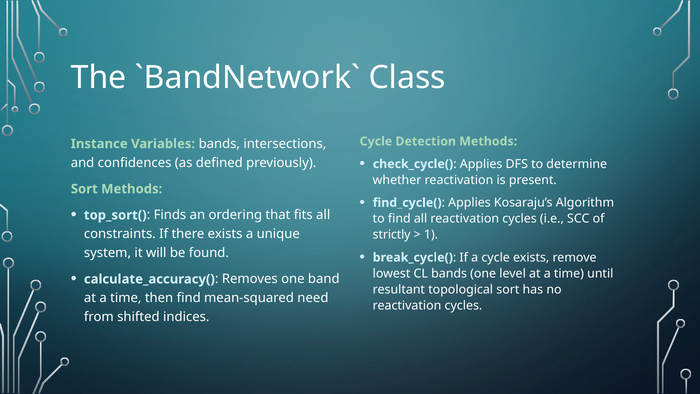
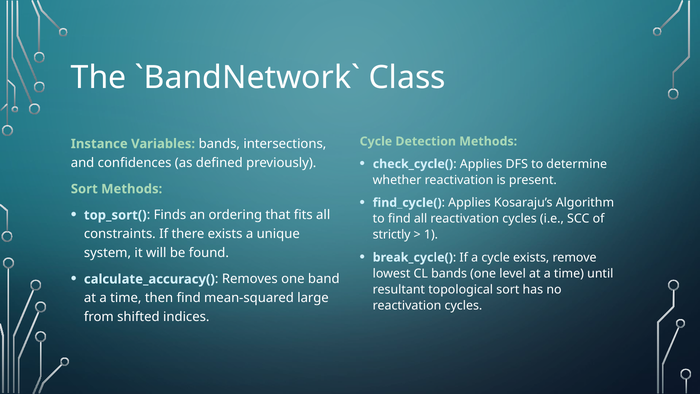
need: need -> large
